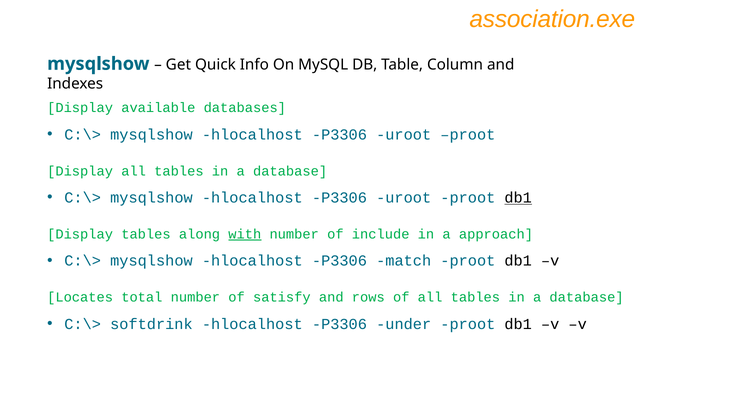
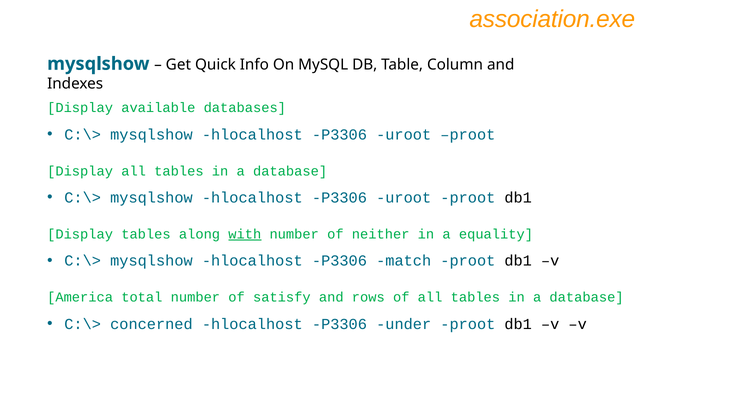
db1 at (518, 198) underline: present -> none
include: include -> neither
approach: approach -> equality
Locates: Locates -> America
softdrink: softdrink -> concerned
